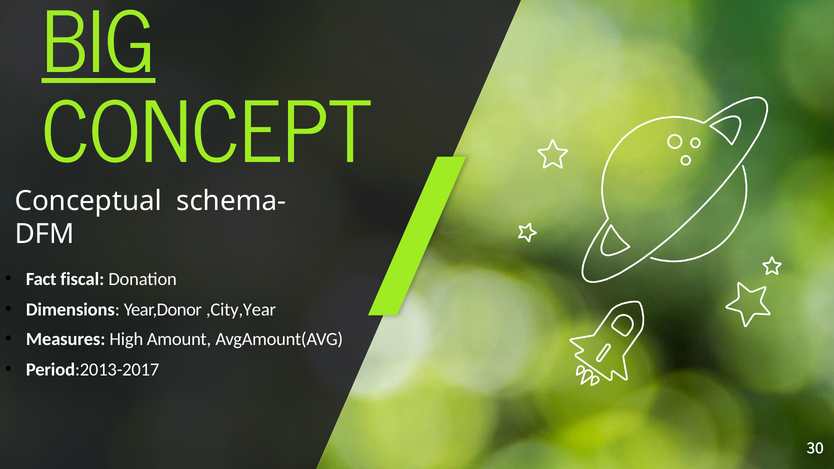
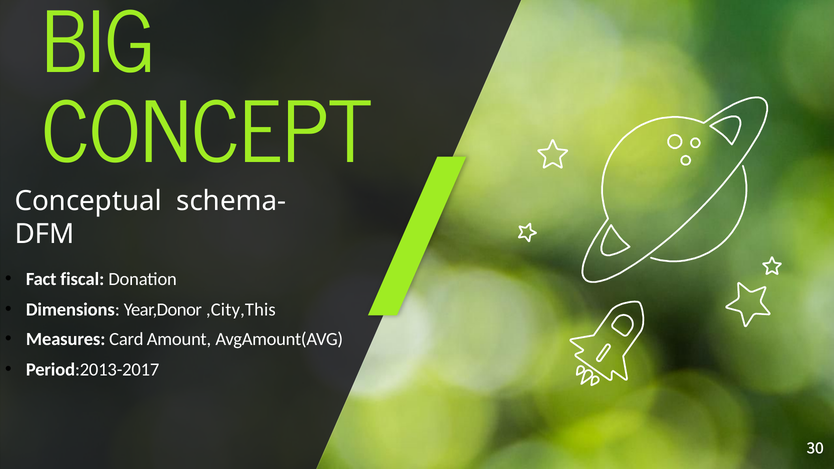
BIG underline: present -> none
,City,Year: ,City,Year -> ,City,This
High: High -> Card
